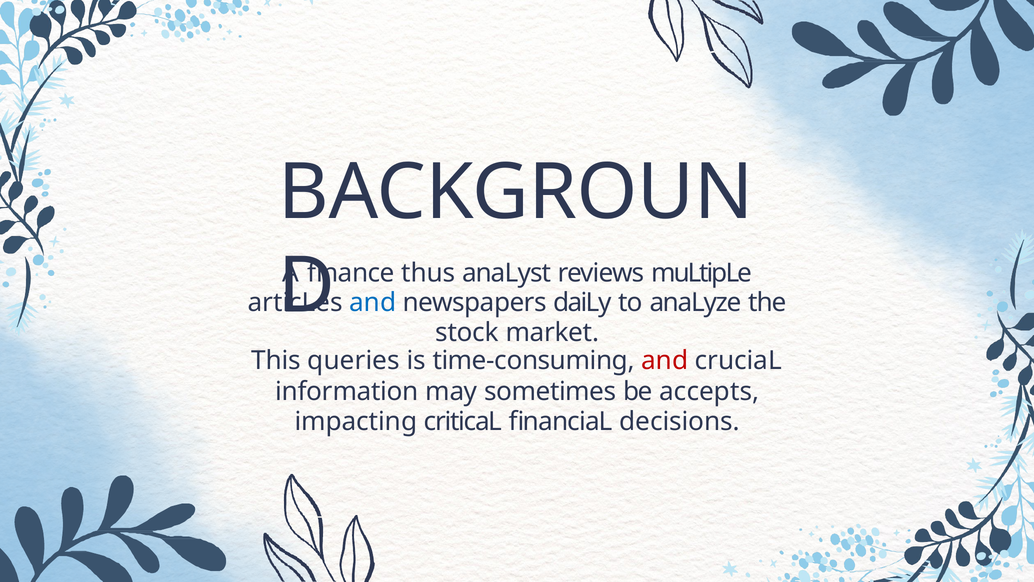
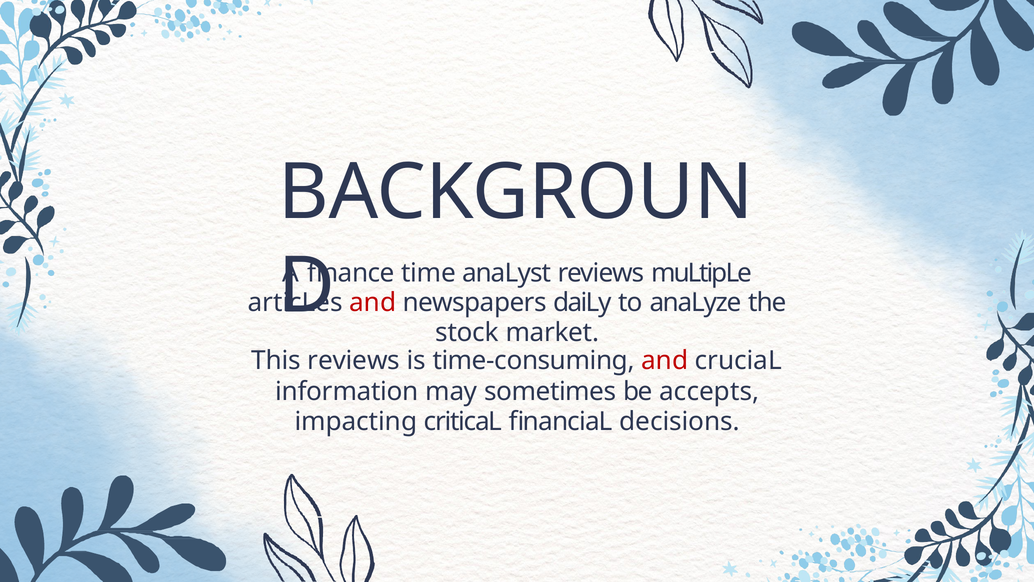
thus: thus -> time
and at (373, 303) colour: blue -> red
This queries: queries -> reviews
